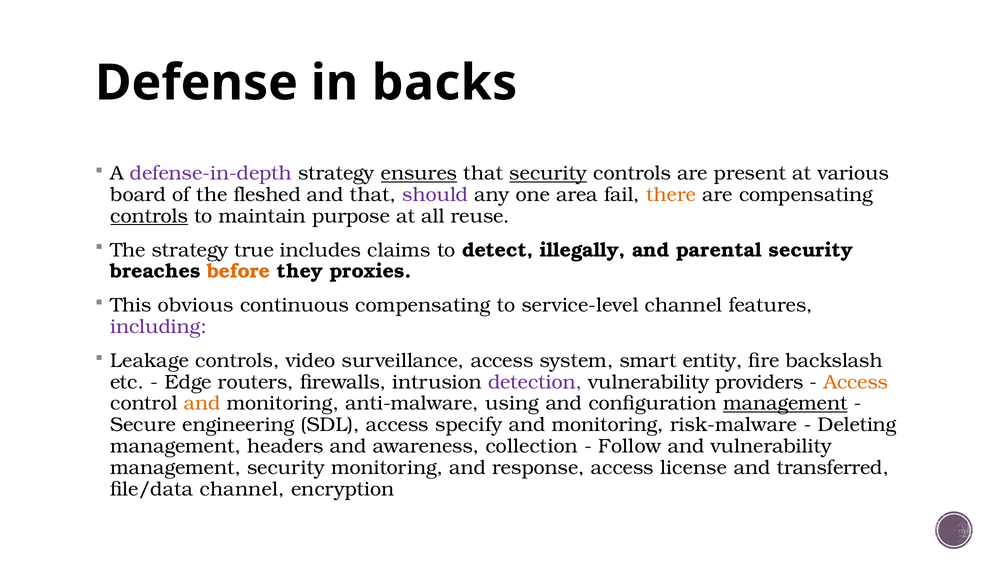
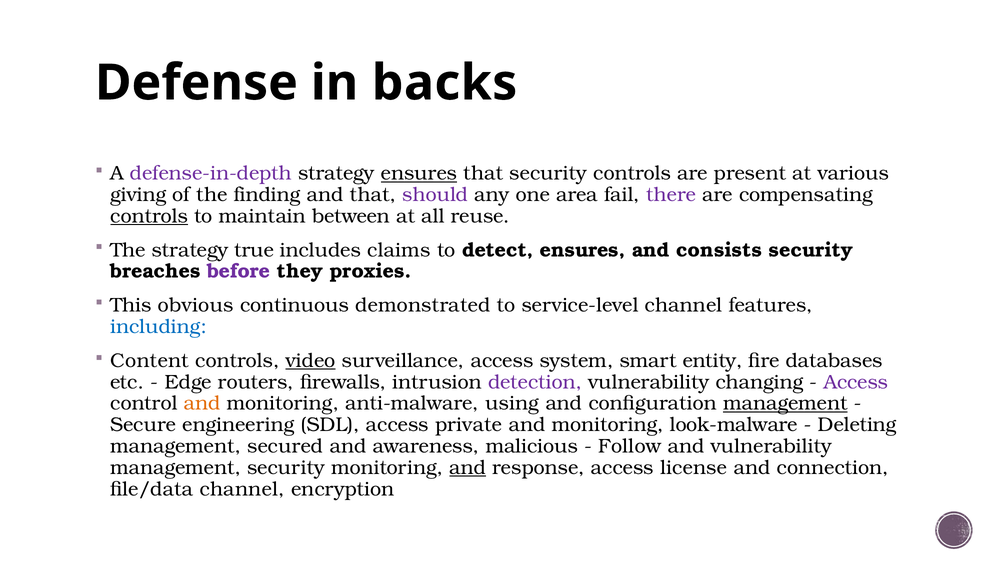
security at (548, 173) underline: present -> none
board: board -> giving
fleshed: fleshed -> finding
there colour: orange -> purple
purpose: purpose -> between
detect illegally: illegally -> ensures
parental: parental -> consists
before colour: orange -> purple
continuous compensating: compensating -> demonstrated
including colour: purple -> blue
Leakage: Leakage -> Content
video underline: none -> present
backslash: backslash -> databases
providers: providers -> changing
Access at (856, 382) colour: orange -> purple
specify: specify -> private
risk-malware: risk-malware -> look-malware
headers: headers -> secured
collection: collection -> malicious
and at (468, 467) underline: none -> present
transferred: transferred -> connection
